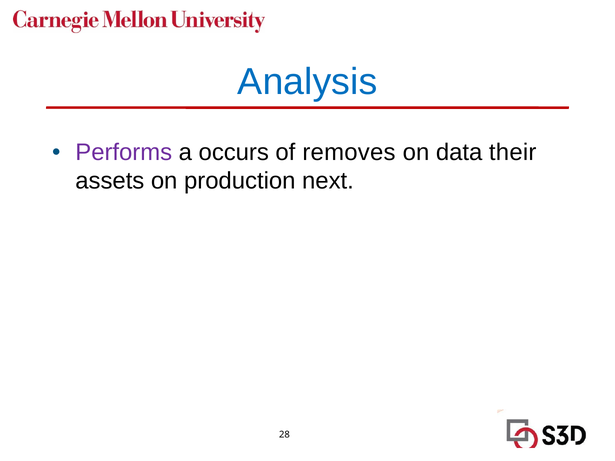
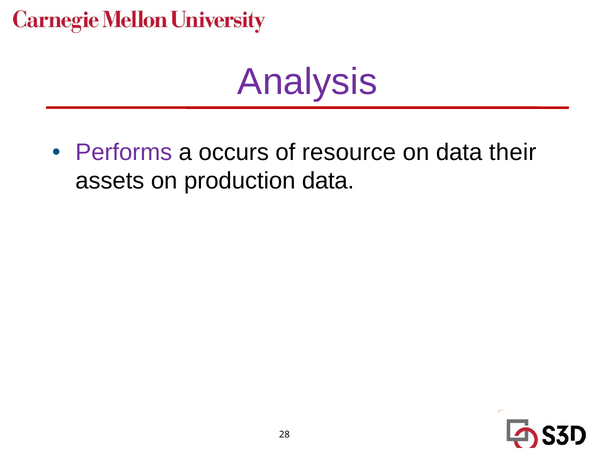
Analysis colour: blue -> purple
removes: removes -> resource
production next: next -> data
